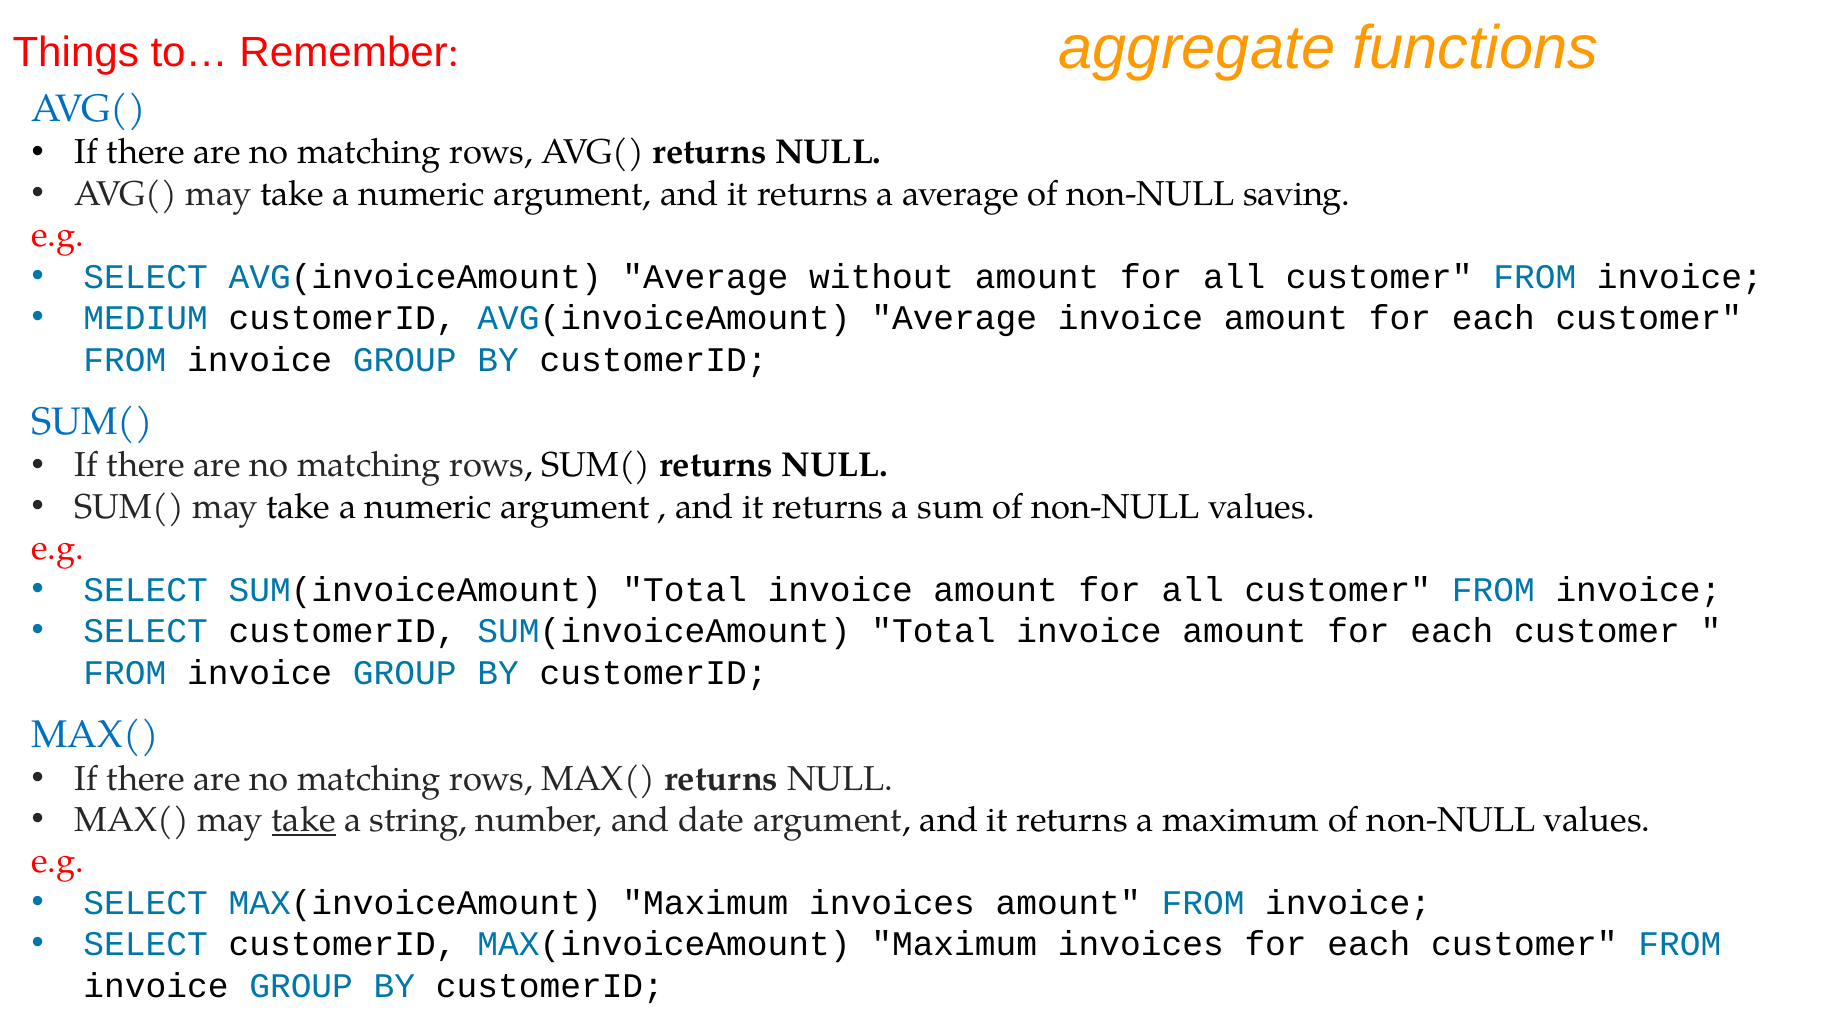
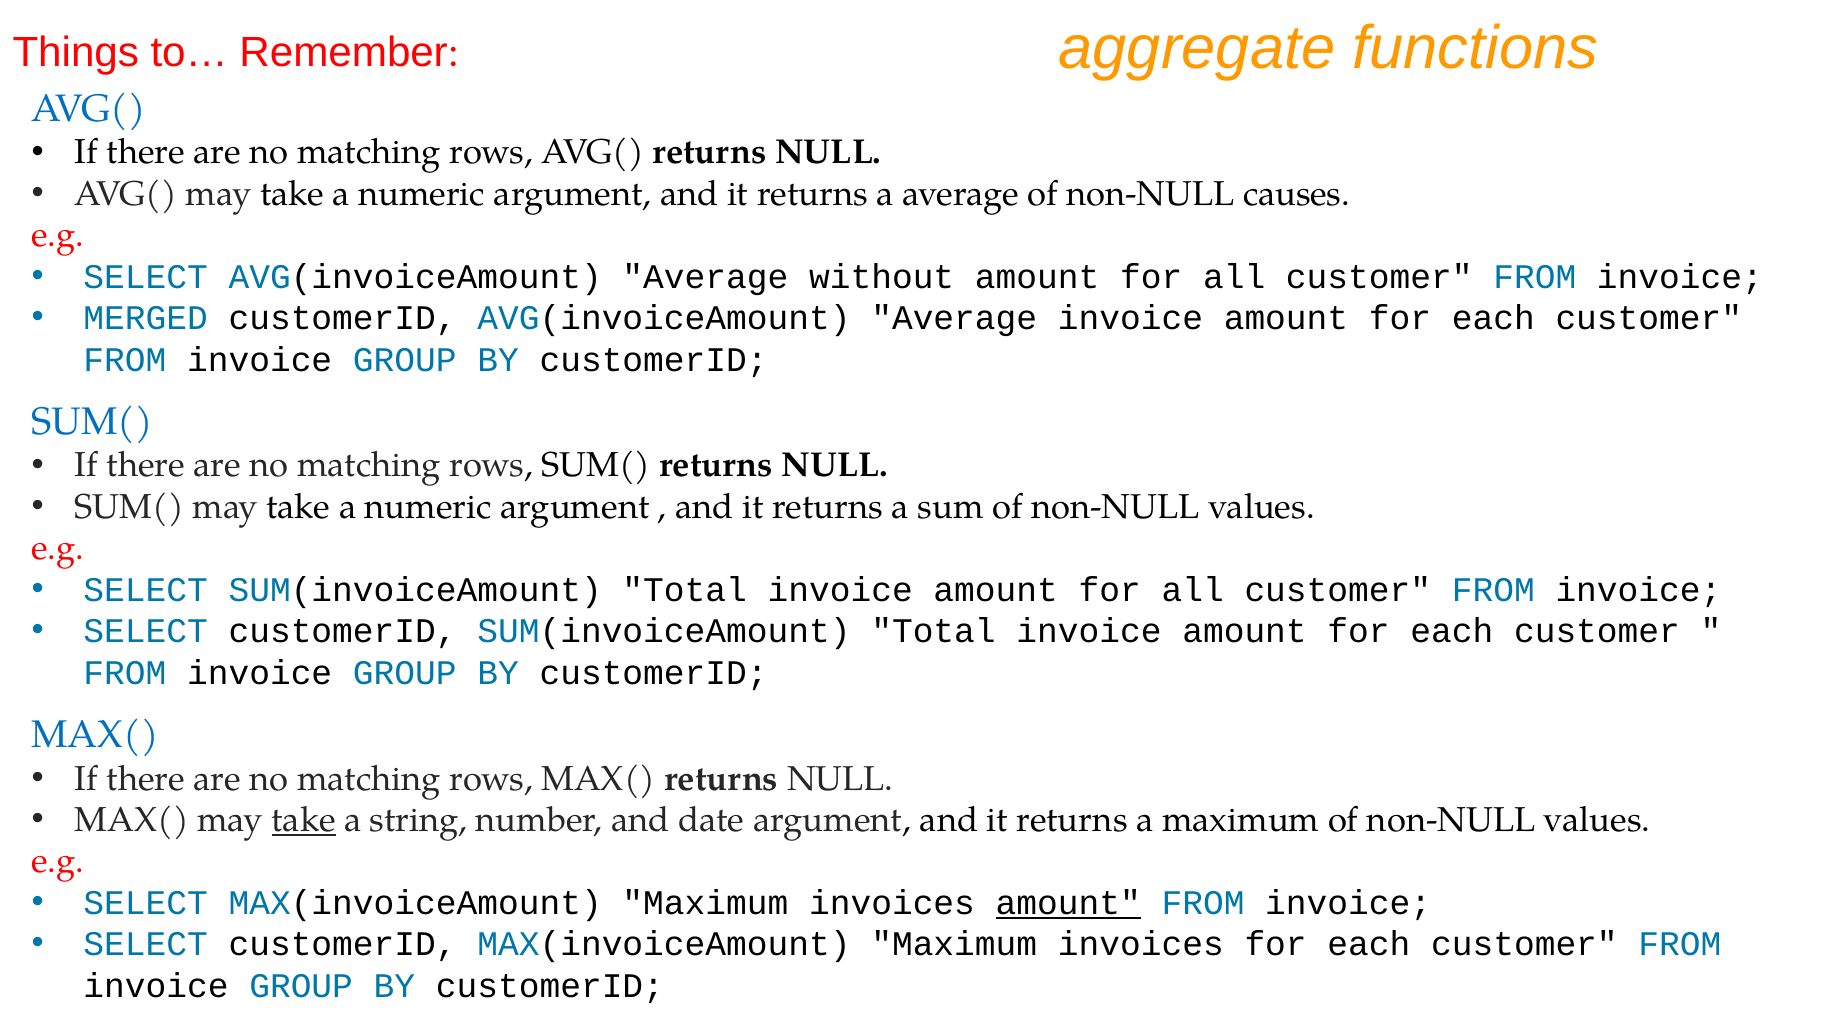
saving: saving -> causes
MEDIUM: MEDIUM -> MERGED
amount at (1068, 904) underline: none -> present
